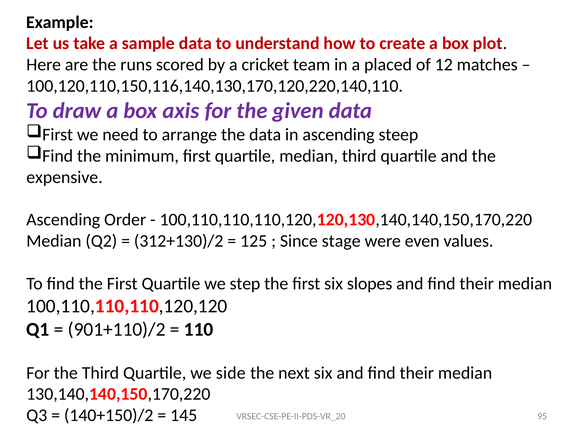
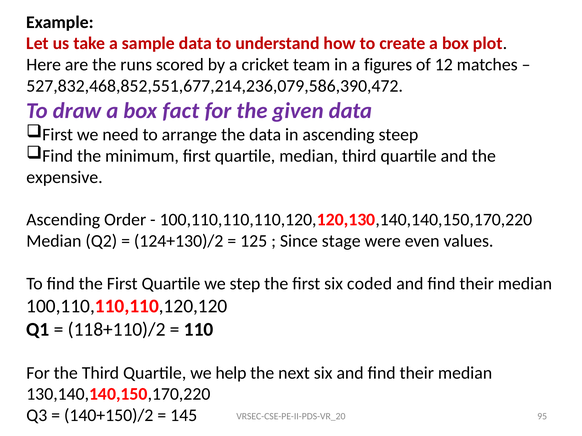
placed: placed -> figures
100,120,110,150,116,140,130,170,120,220,140,110: 100,120,110,150,116,140,130,170,120,220,140,110 -> 527,832,468,852,551,677,214,236,079,586,390,472
axis: axis -> fact
312+130)/2: 312+130)/2 -> 124+130)/2
slopes: slopes -> coded
901+110)/2: 901+110)/2 -> 118+110)/2
side: side -> help
